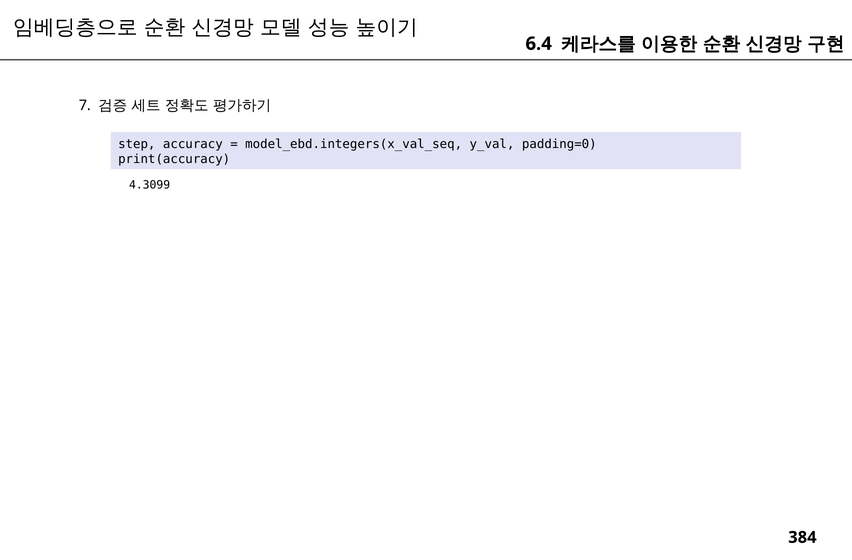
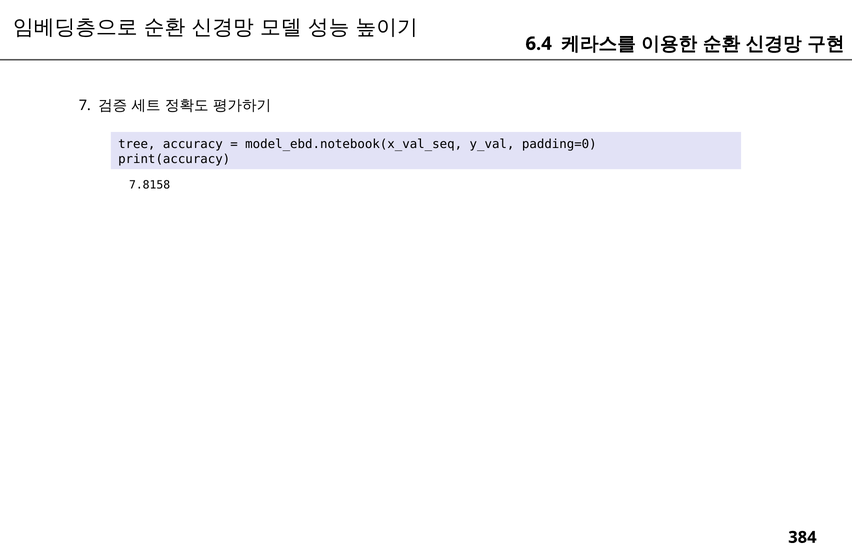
step: step -> tree
model_ebd.integers(x_val_seq: model_ebd.integers(x_val_seq -> model_ebd.notebook(x_val_seq
4.3099: 4.3099 -> 7.8158
